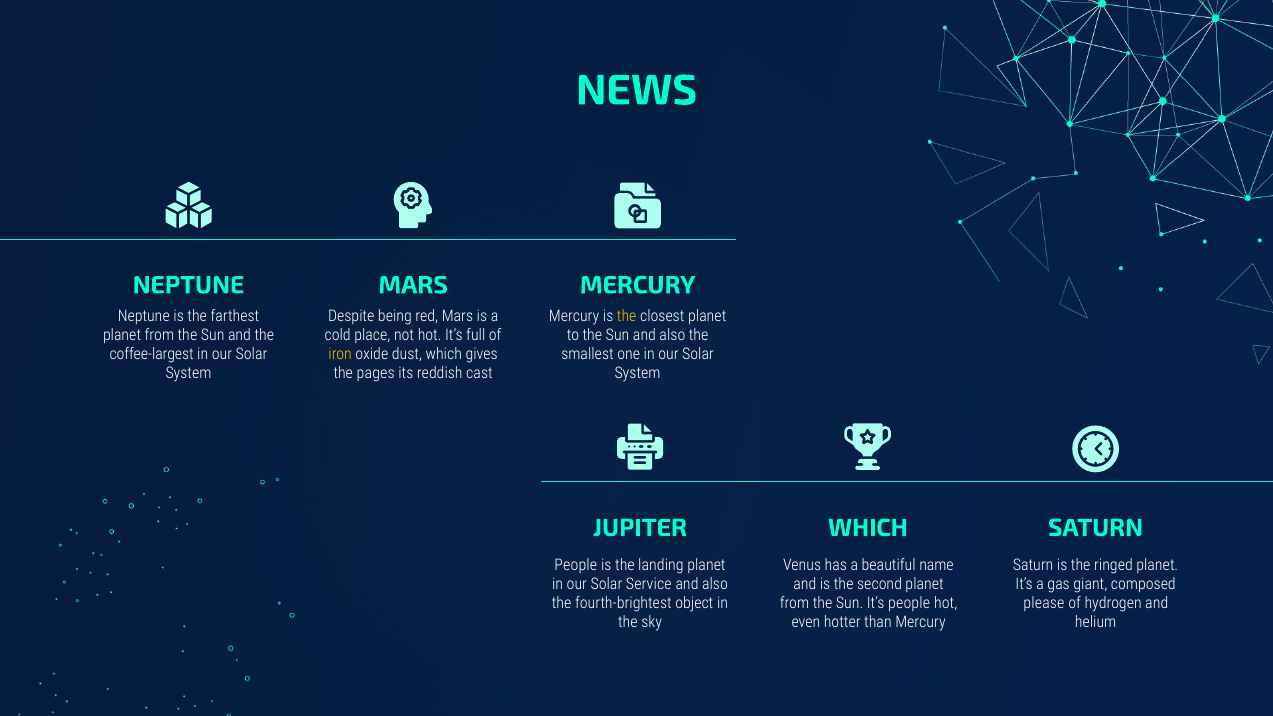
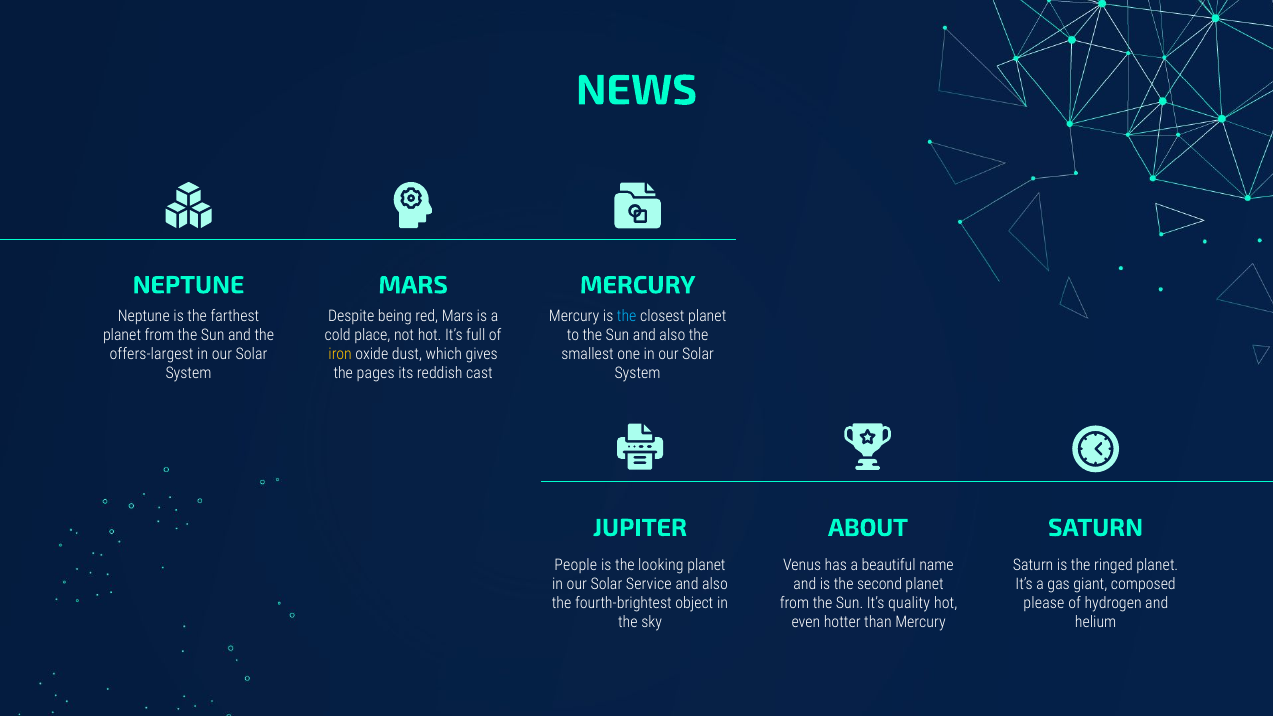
the at (627, 316) colour: yellow -> light blue
coffee-largest: coffee-largest -> offers-largest
WHICH at (868, 528): WHICH -> ABOUT
landing: landing -> looking
It’s people: people -> quality
